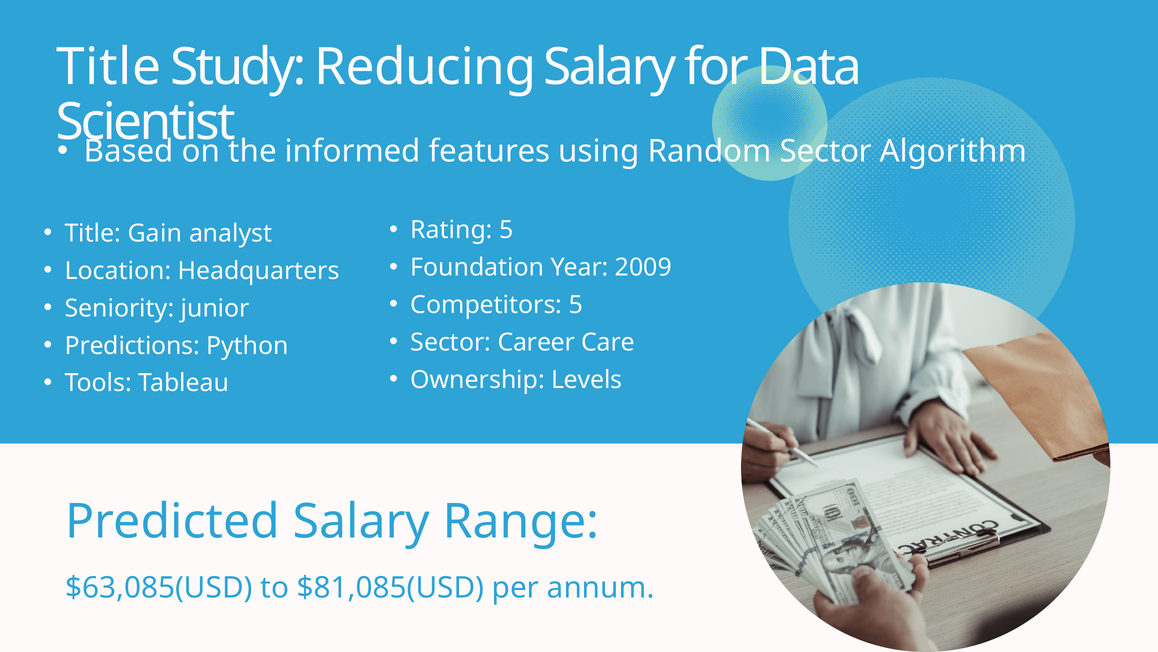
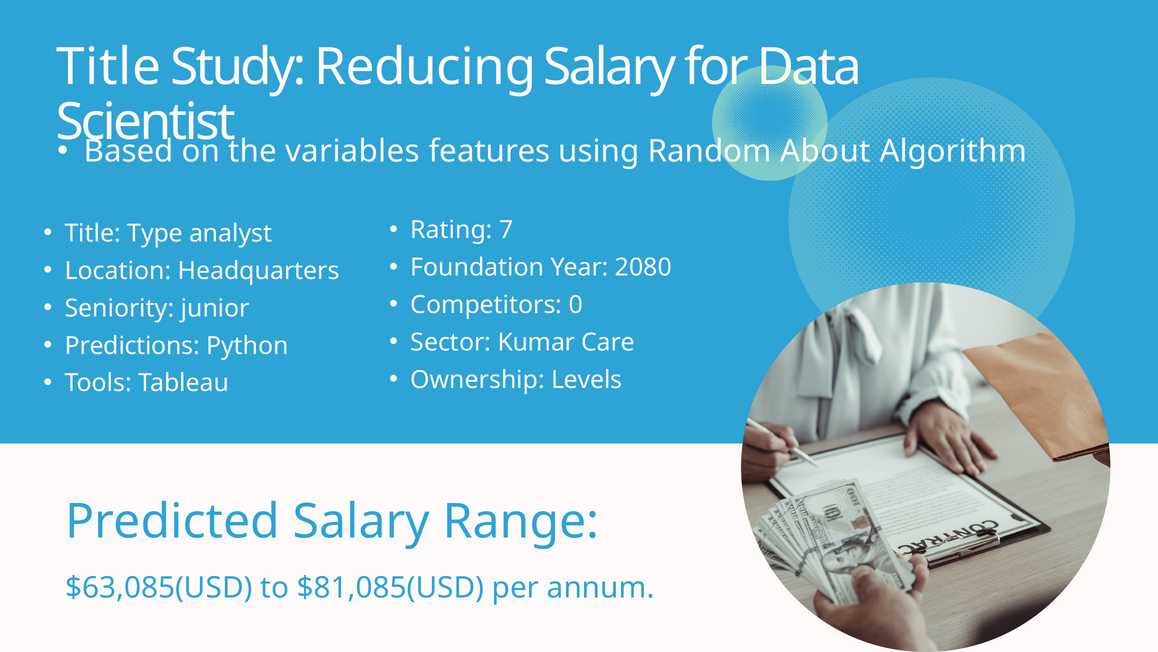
informed: informed -> variables
Random Sector: Sector -> About
Rating 5: 5 -> 7
Gain: Gain -> Type
2009: 2009 -> 2080
Competitors 5: 5 -> 0
Career: Career -> Kumar
